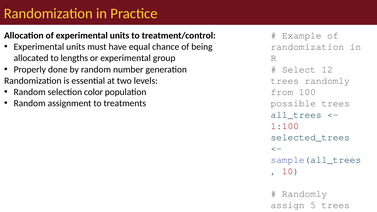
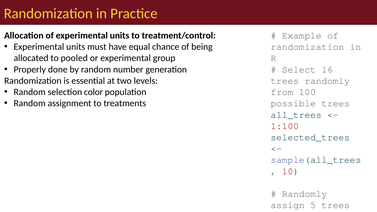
lengths: lengths -> pooled
12: 12 -> 16
